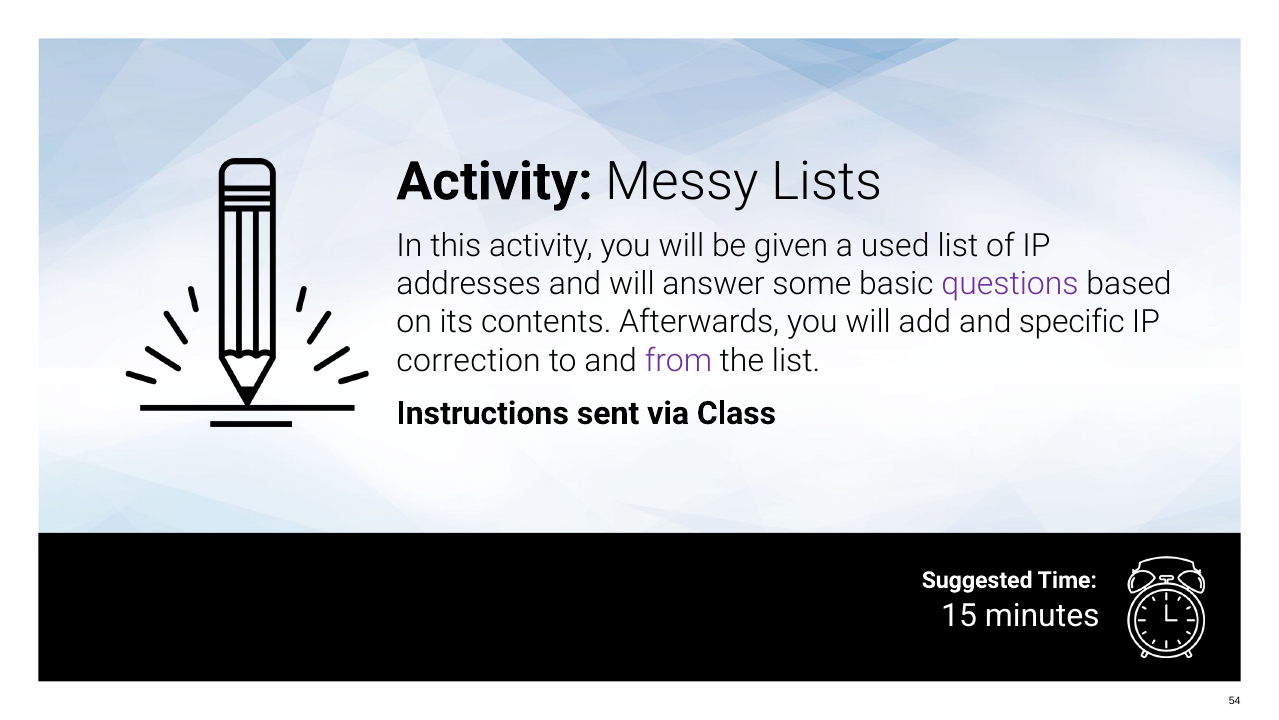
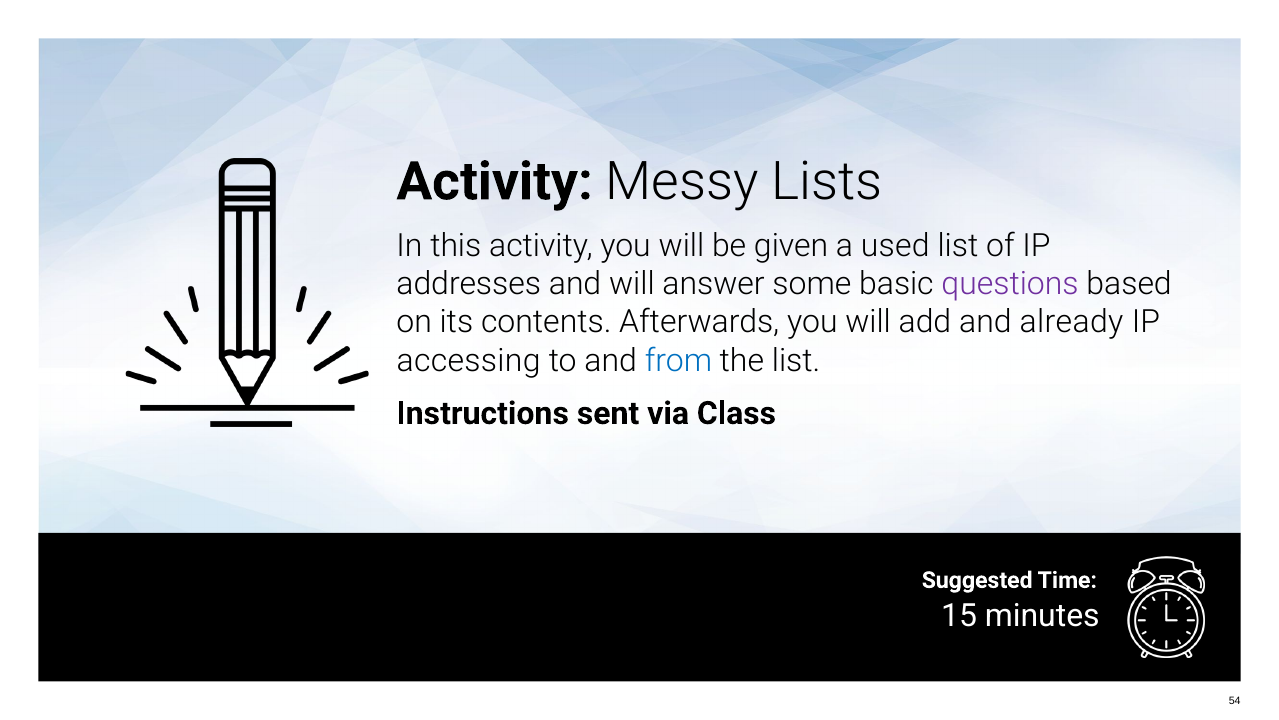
specific: specific -> already
correction: correction -> accessing
from colour: purple -> blue
